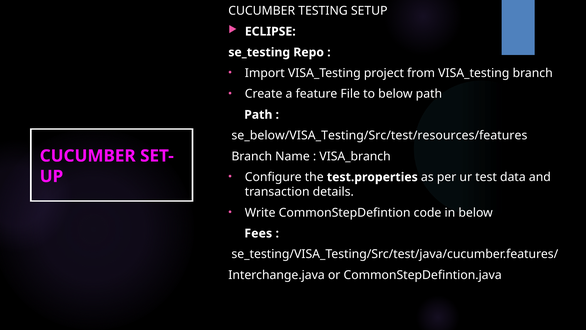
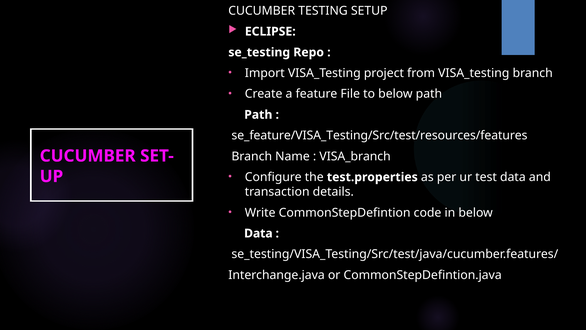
se_below/VISA_Testing/Src/test/resources/features: se_below/VISA_Testing/Src/test/resources/features -> se_feature/VISA_Testing/Src/test/resources/features
Fees at (258, 233): Fees -> Data
